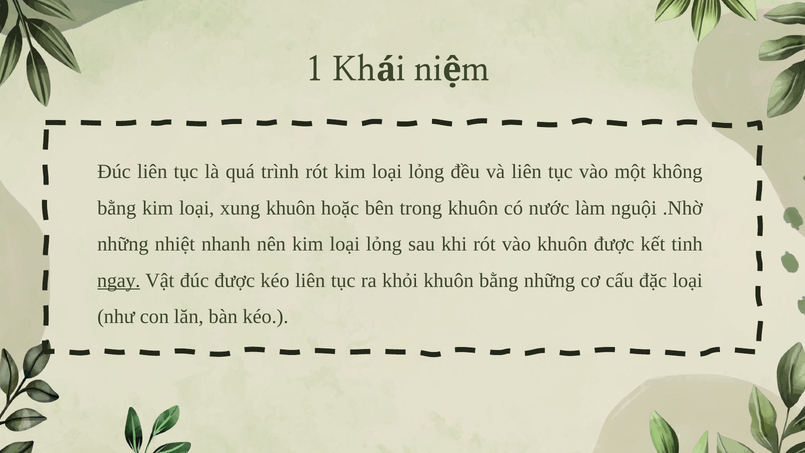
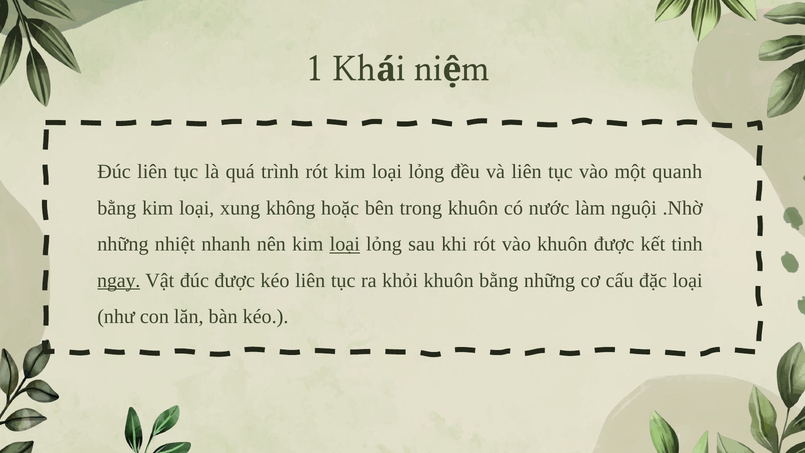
không: không -> quanh
xung khuôn: khuôn -> không
loại at (345, 244) underline: none -> present
